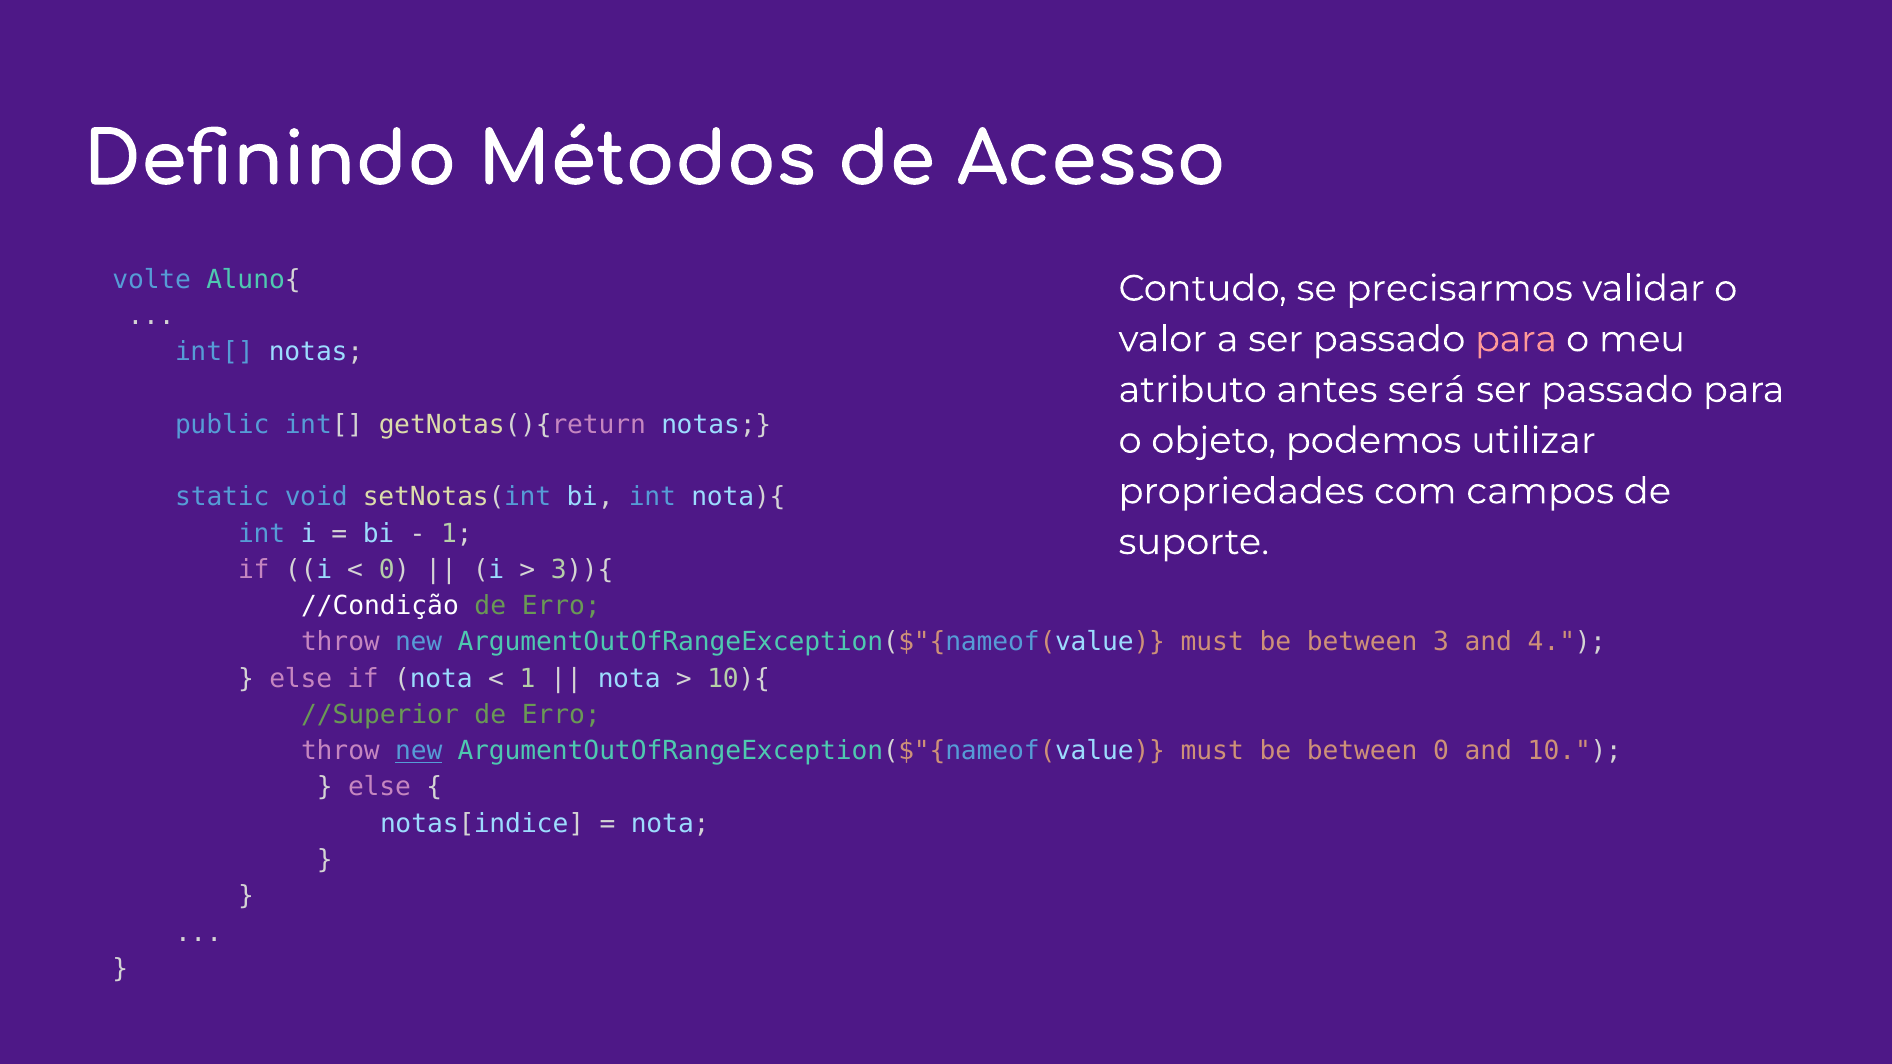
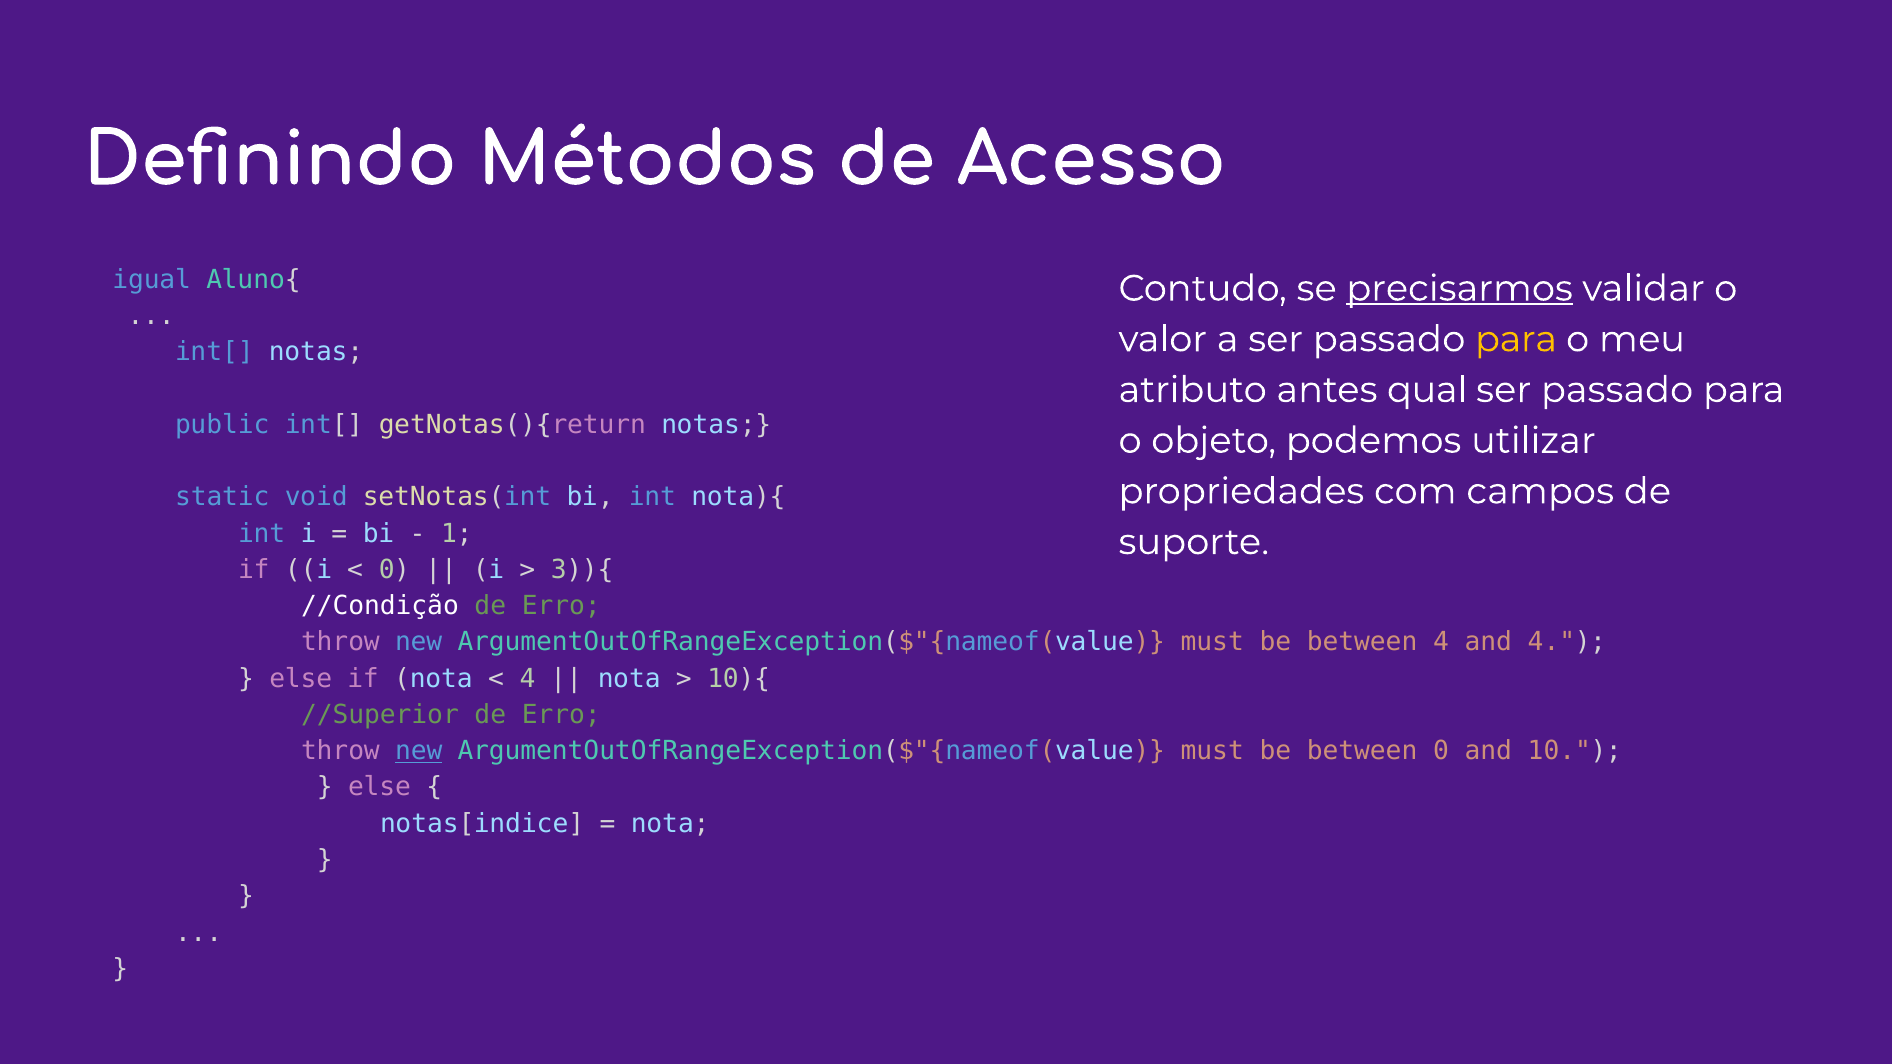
volte: volte -> igual
precisarmos underline: none -> present
para at (1516, 339) colour: pink -> yellow
será: será -> qual
between 3: 3 -> 4
1 at (528, 679): 1 -> 4
